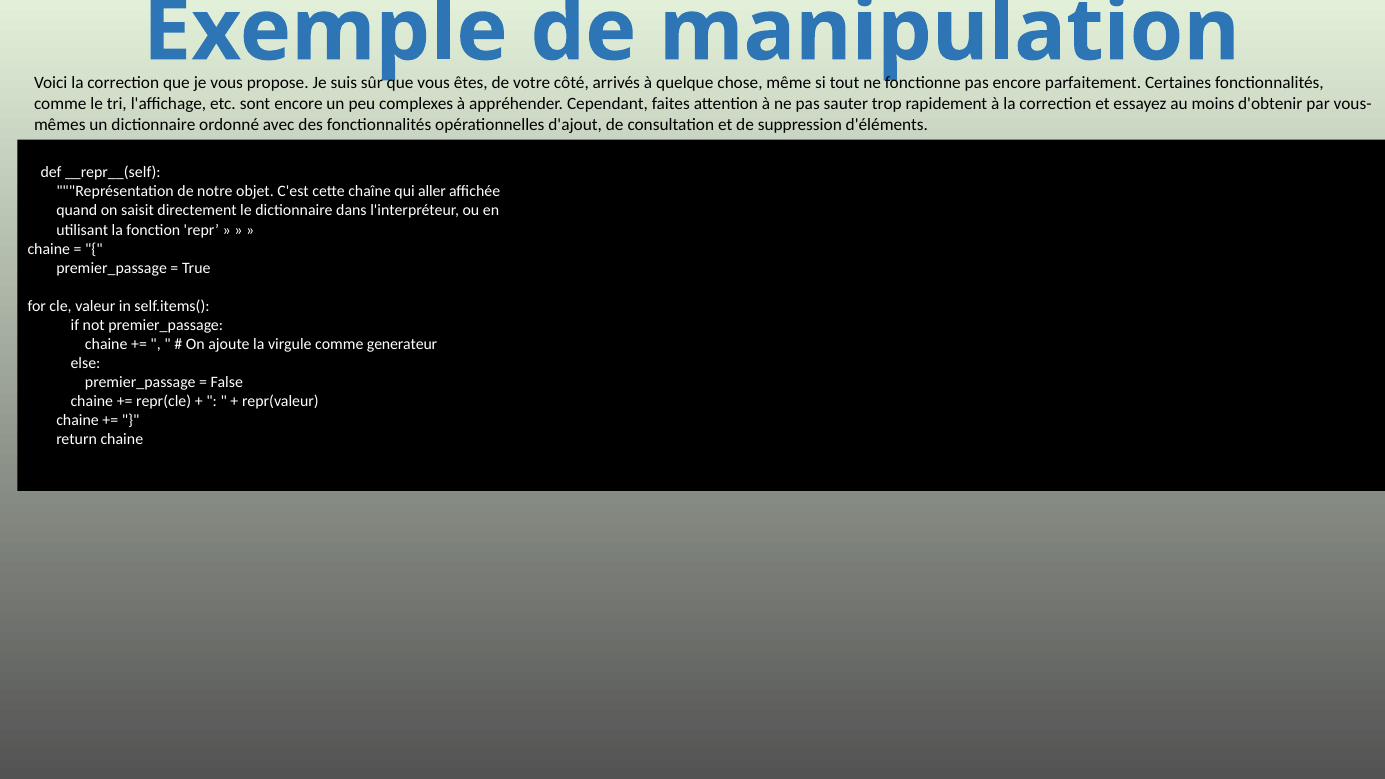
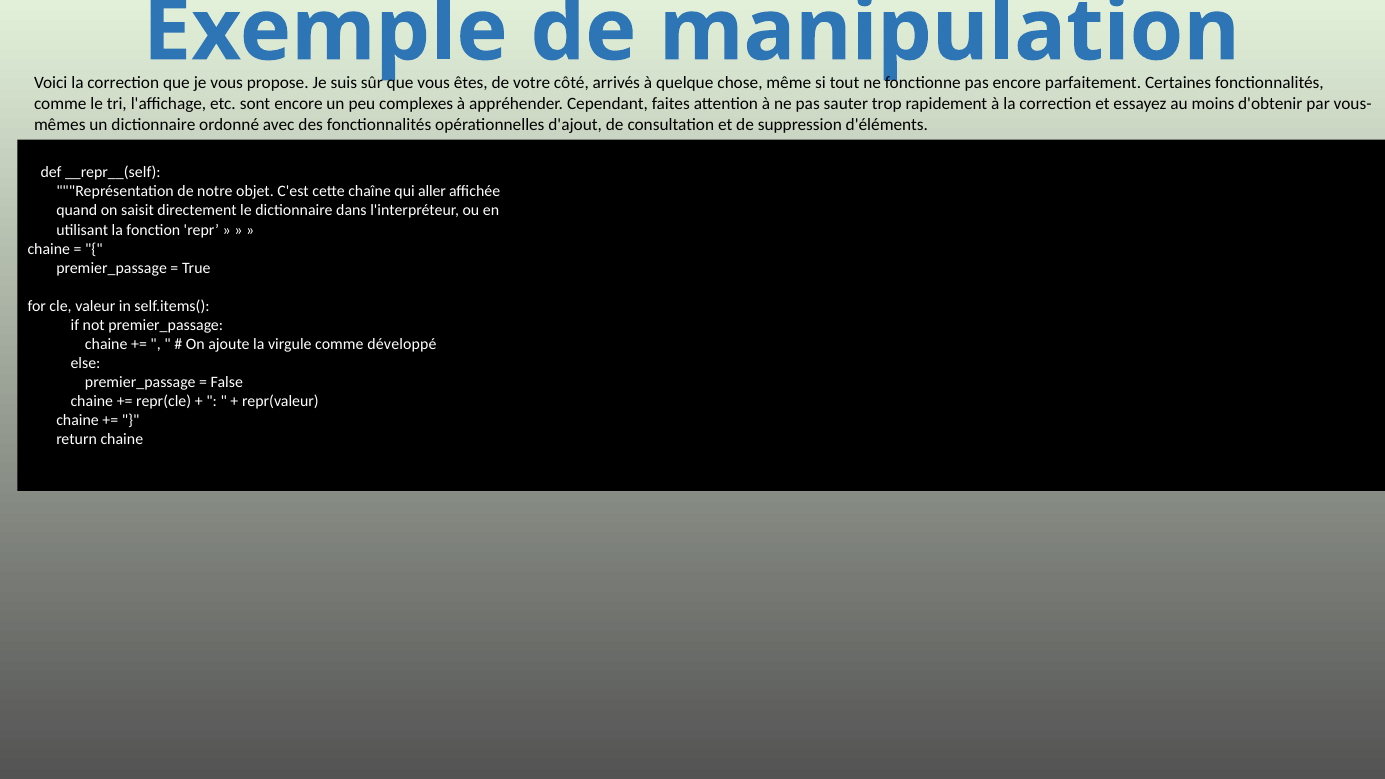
generateur: generateur -> développé
